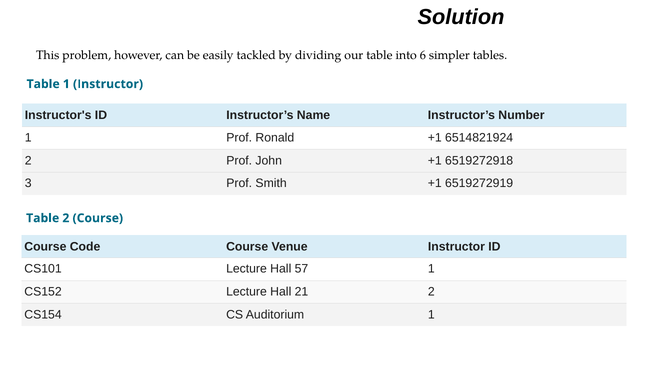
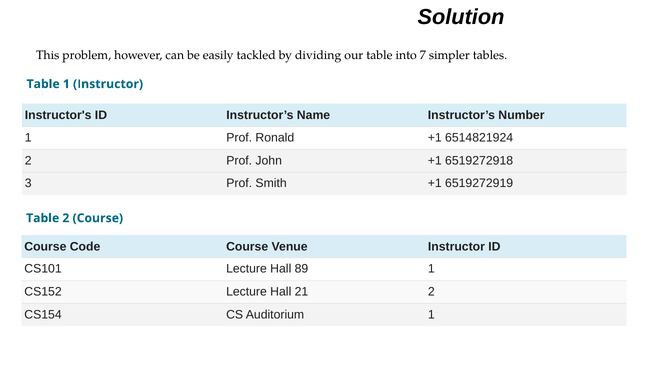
6: 6 -> 7
57: 57 -> 89
